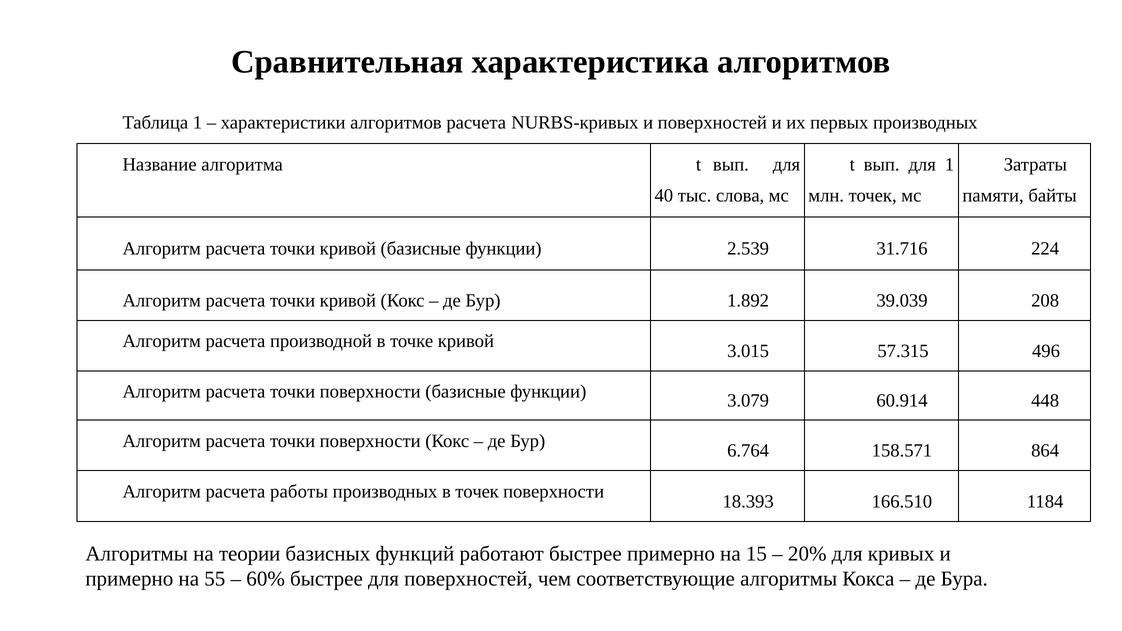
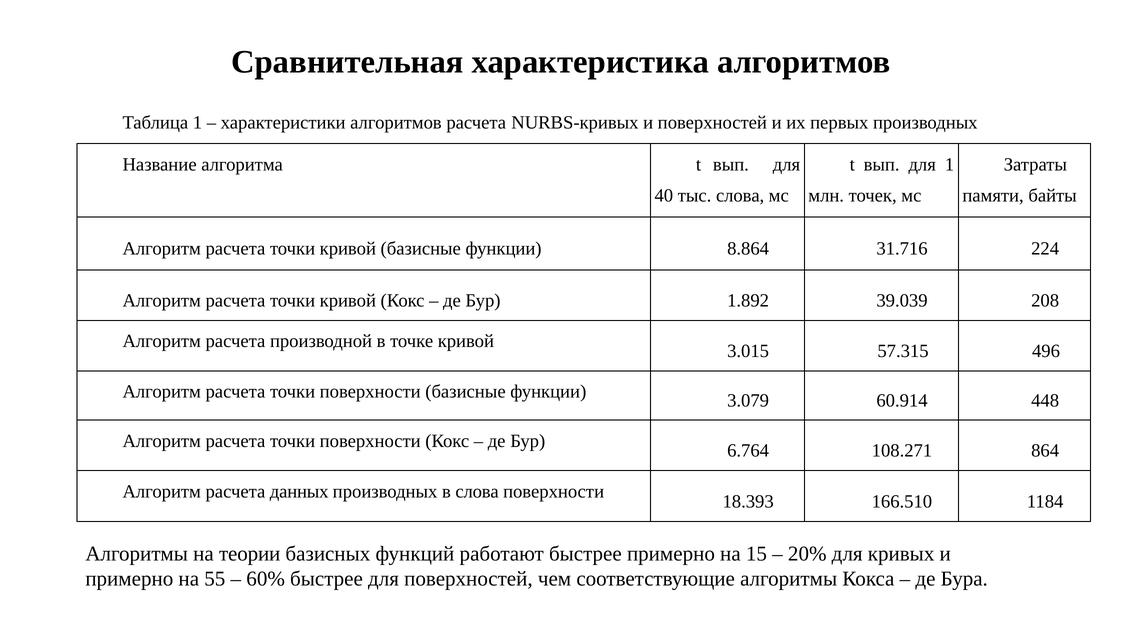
2.539: 2.539 -> 8.864
158.571: 158.571 -> 108.271
работы: работы -> данных
в точек: точек -> слова
